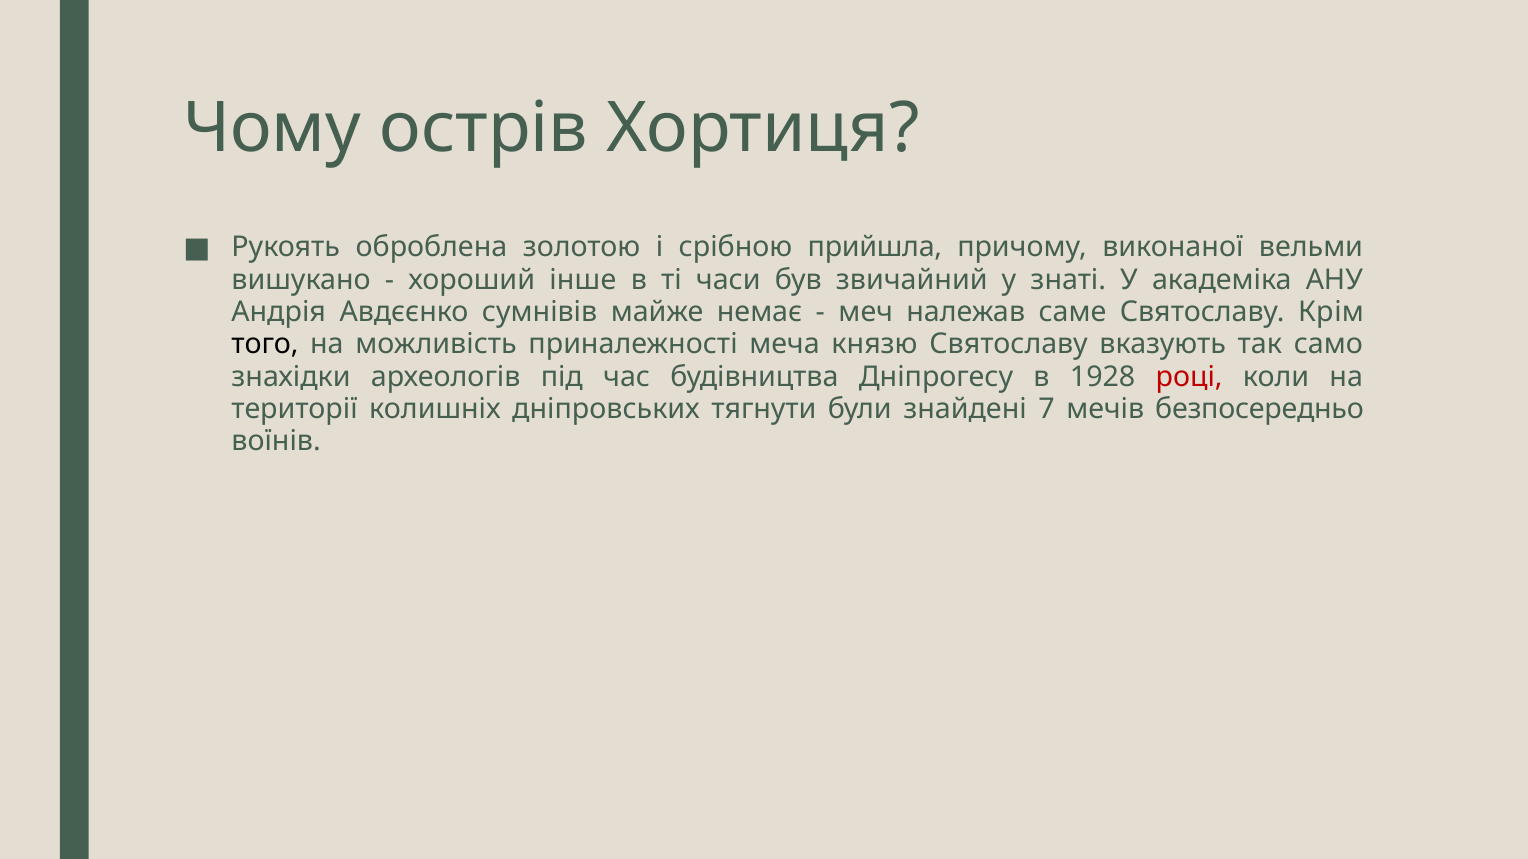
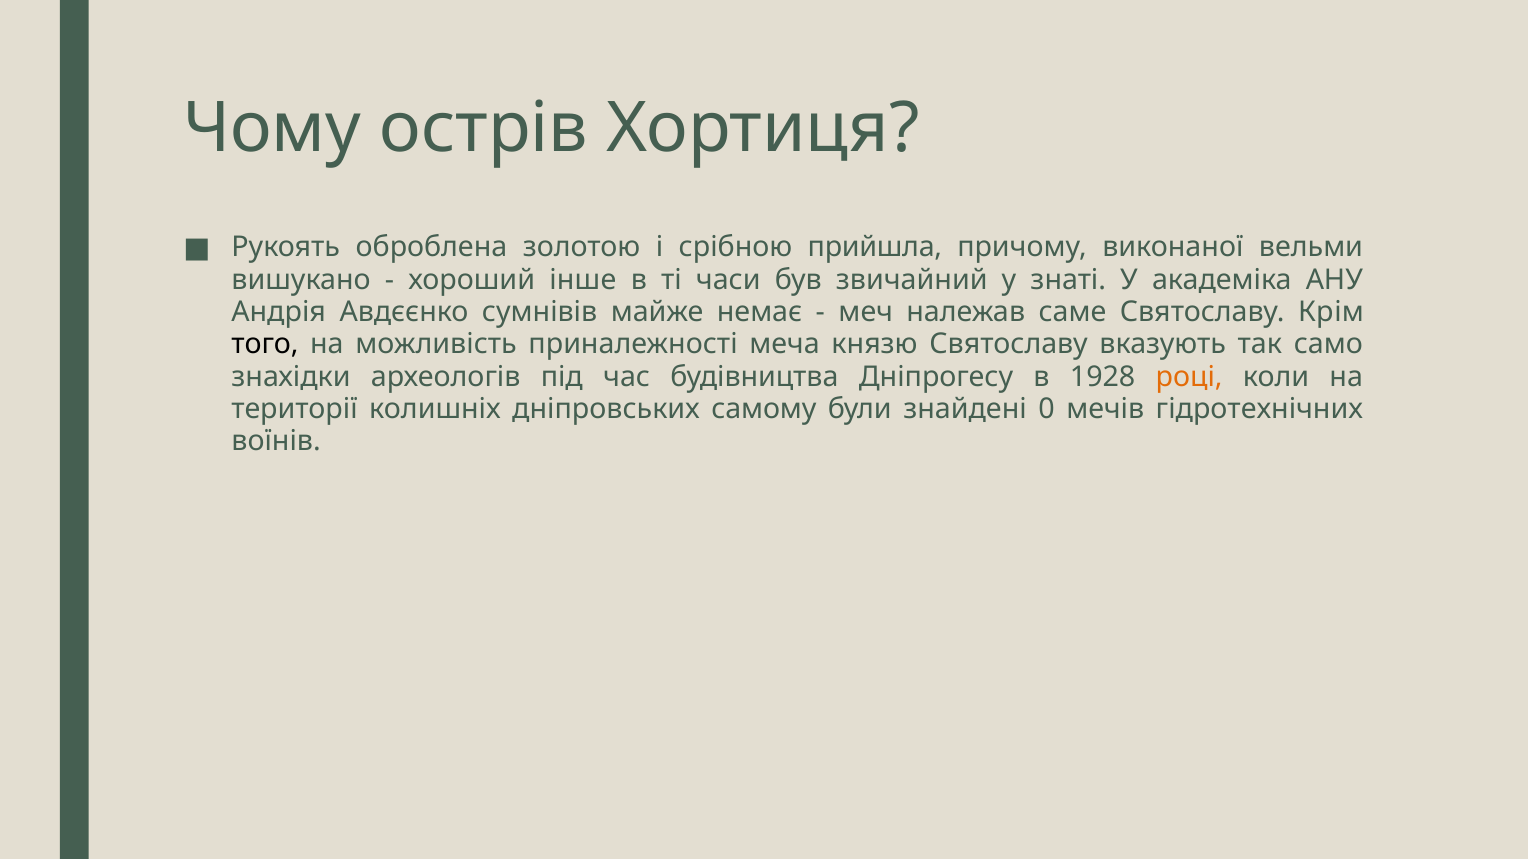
році colour: red -> orange
тягнути: тягнути -> самому
7: 7 -> 0
безпосередньо: безпосередньо -> гідротехнічних
